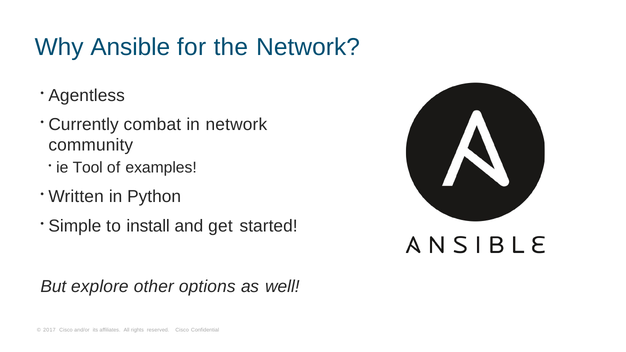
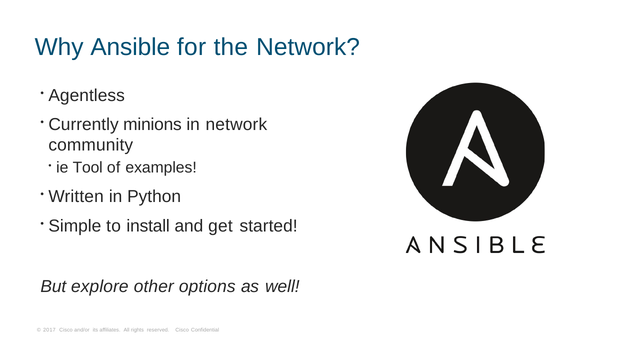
combat: combat -> minions
